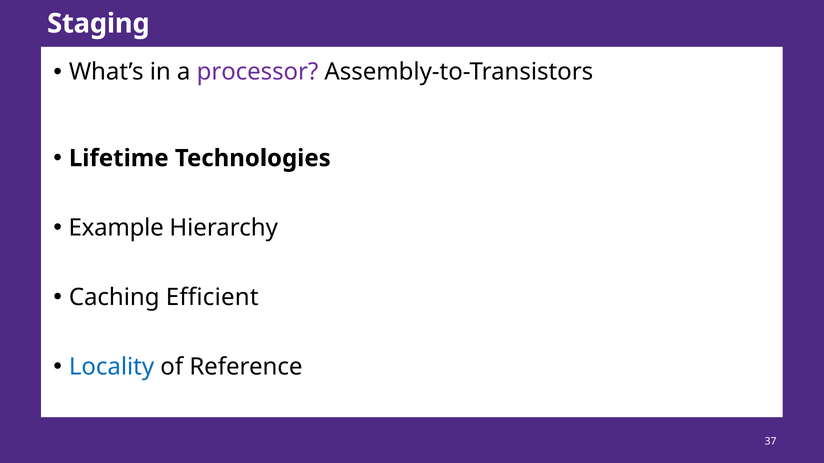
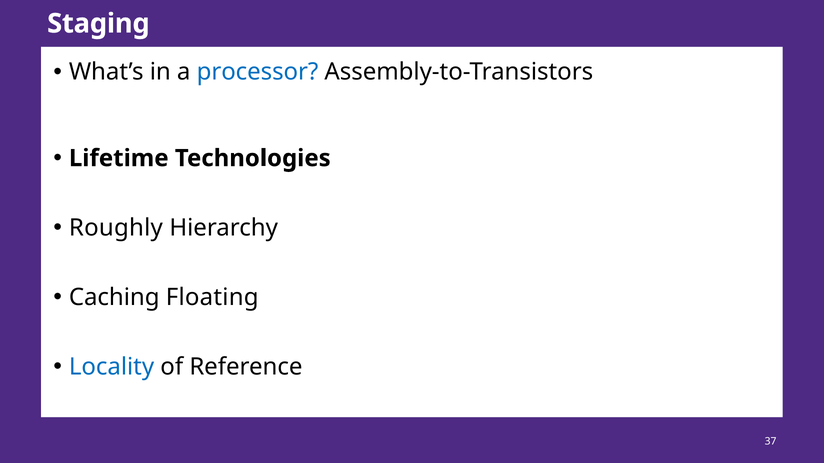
processor colour: purple -> blue
Example: Example -> Roughly
Efficient: Efficient -> Floating
